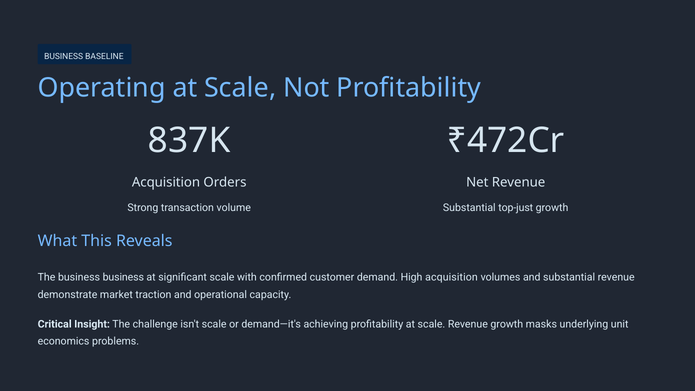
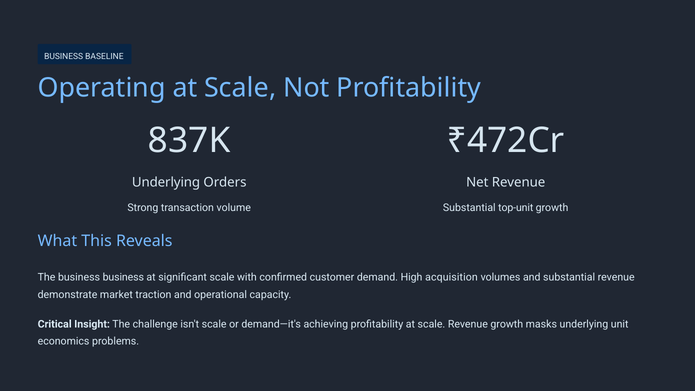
Acquisition at (166, 182): Acquisition -> Underlying
top-just: top-just -> top-unit
